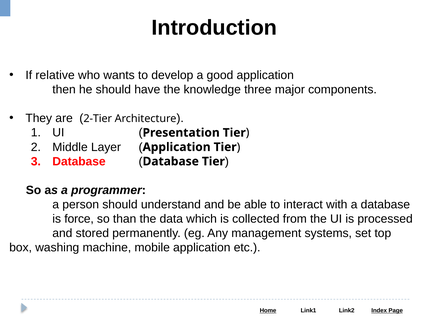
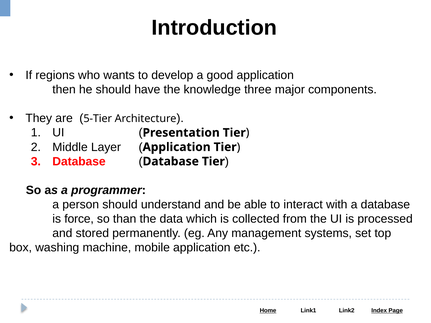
relative: relative -> regions
2-Tier: 2-Tier -> 5-Tier
